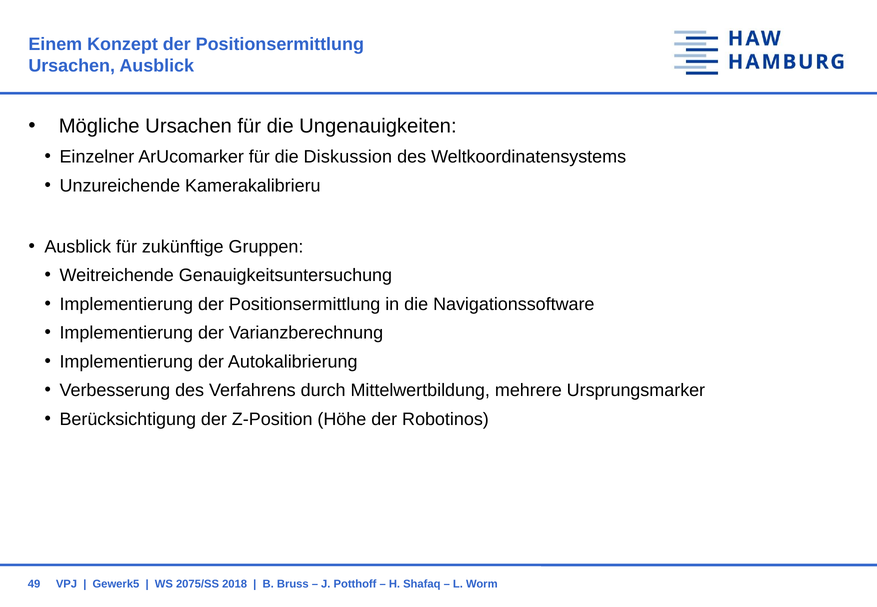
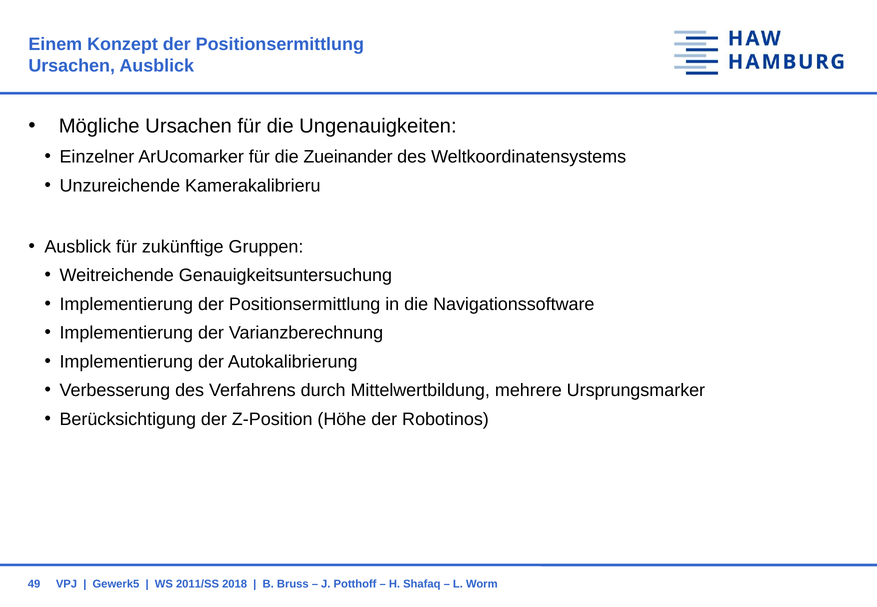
Diskussion: Diskussion -> Zueinander
2075/SS: 2075/SS -> 2011/SS
